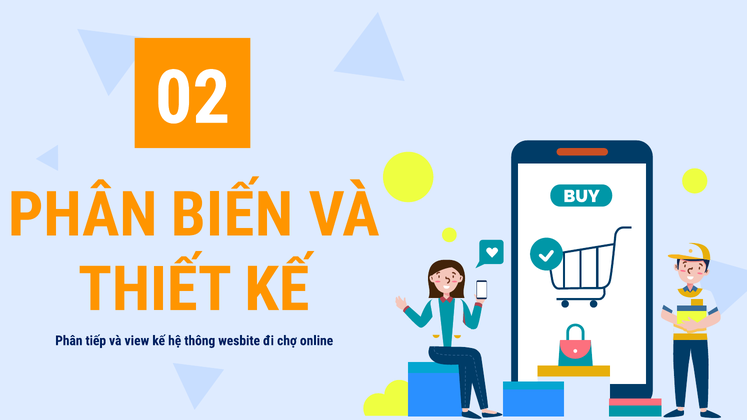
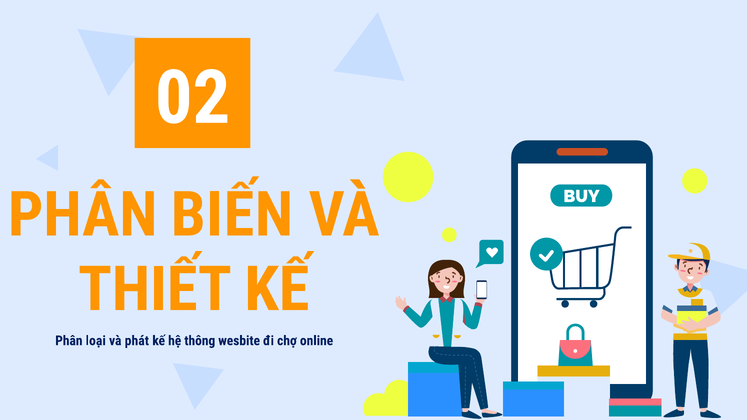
tiếp: tiếp -> loại
view: view -> phát
